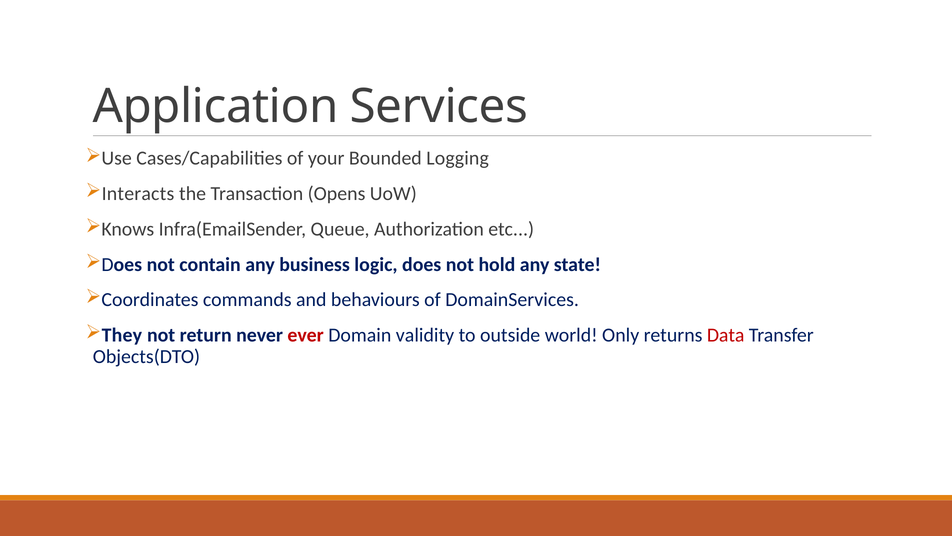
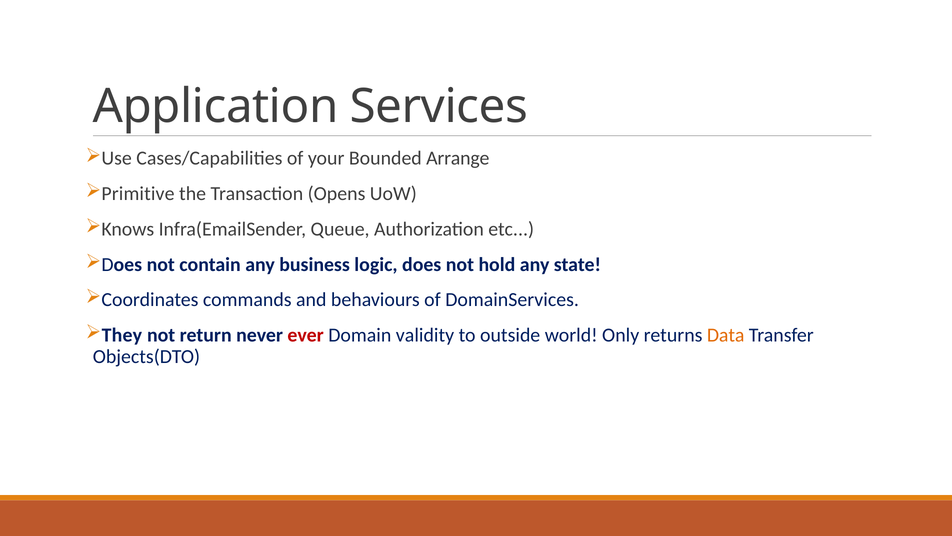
Logging: Logging -> Arrange
Interacts: Interacts -> Primitive
Data colour: red -> orange
